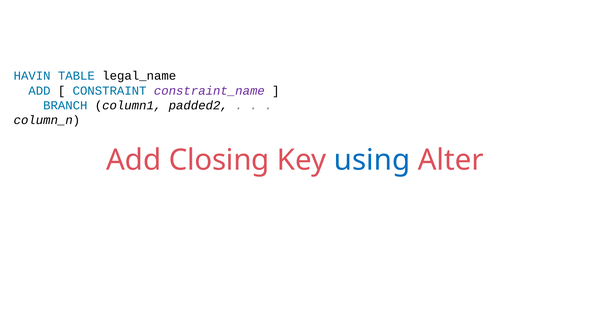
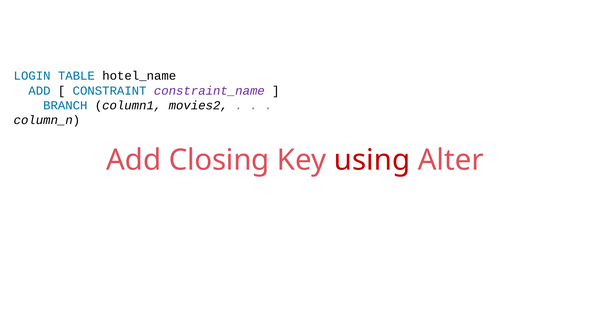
HAVIN: HAVIN -> LOGIN
legal_name: legal_name -> hotel_name
padded2: padded2 -> movies2
using colour: blue -> red
